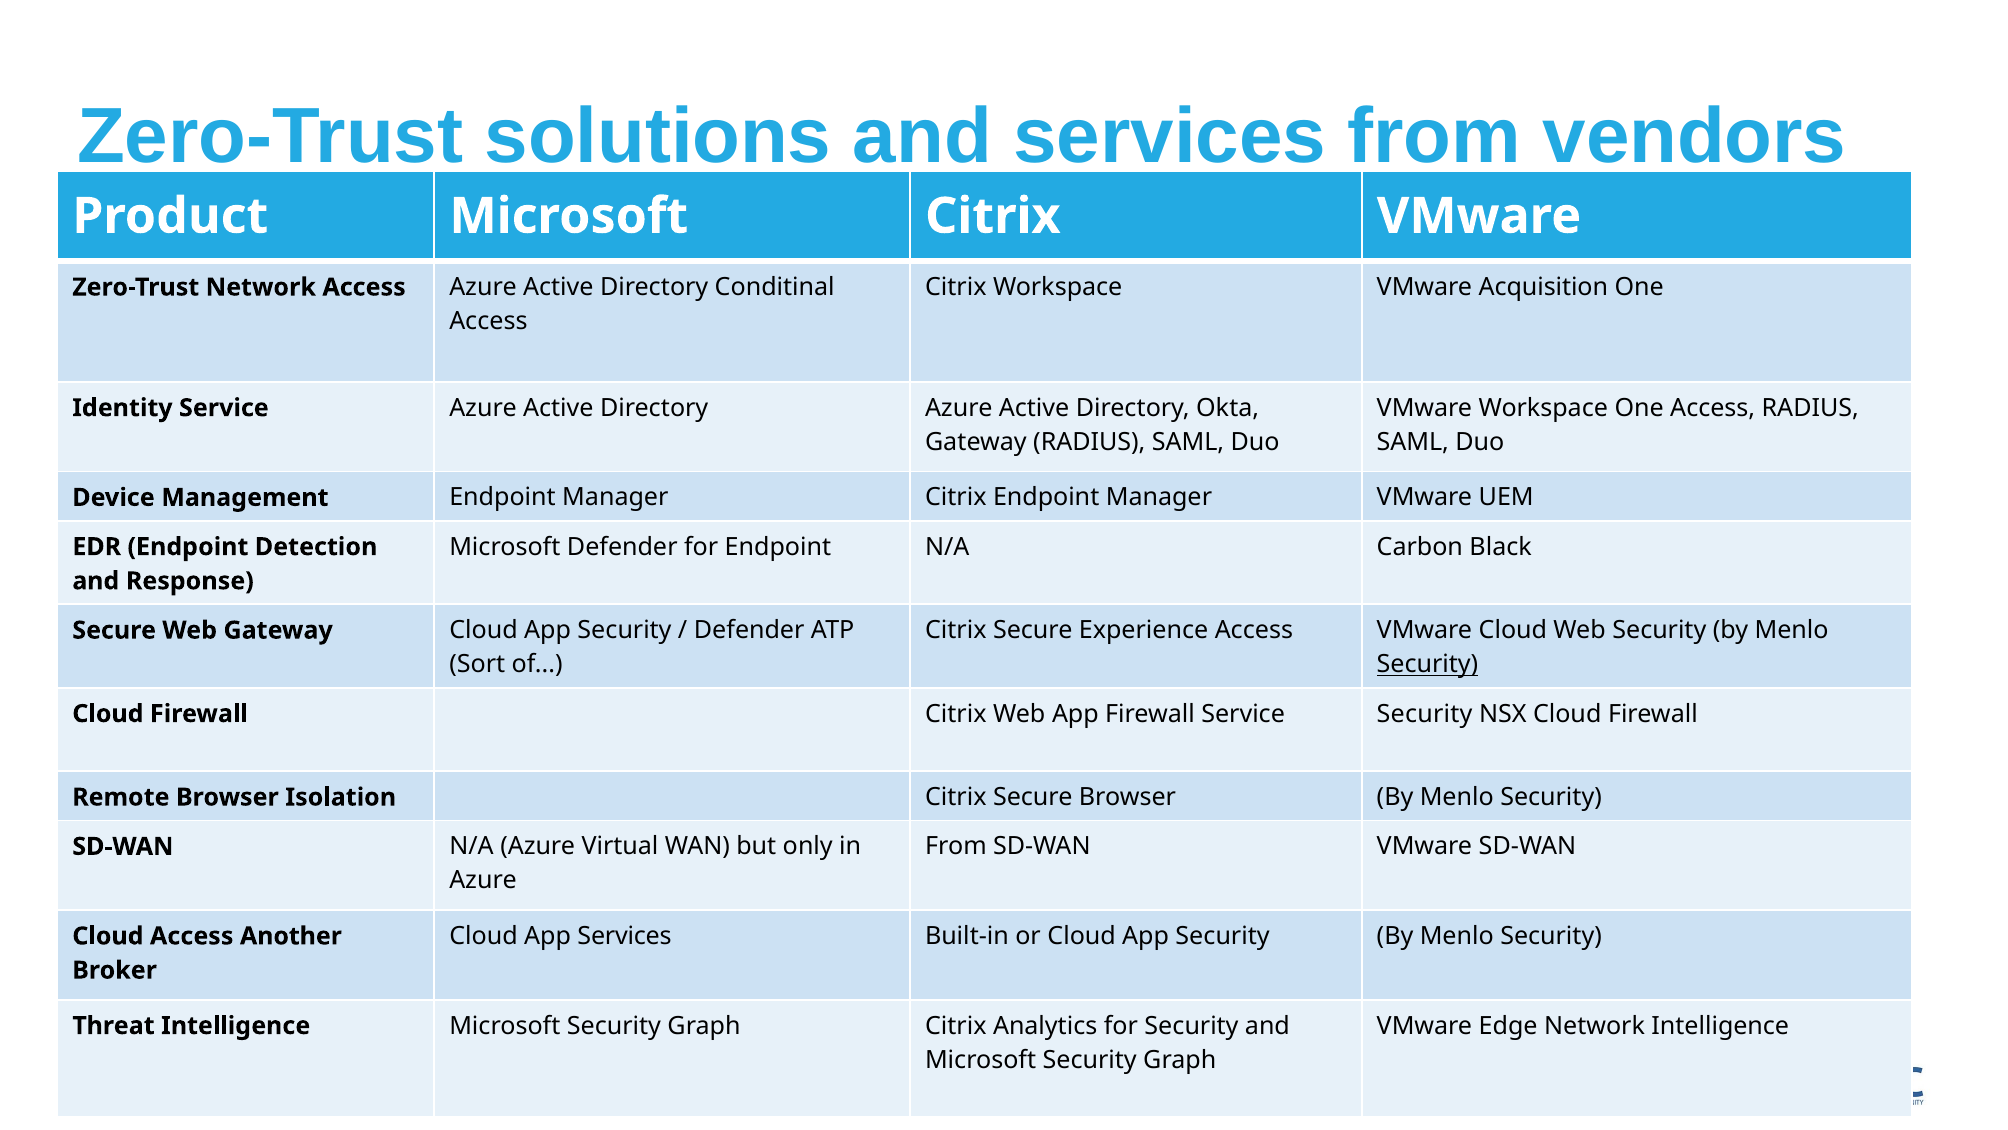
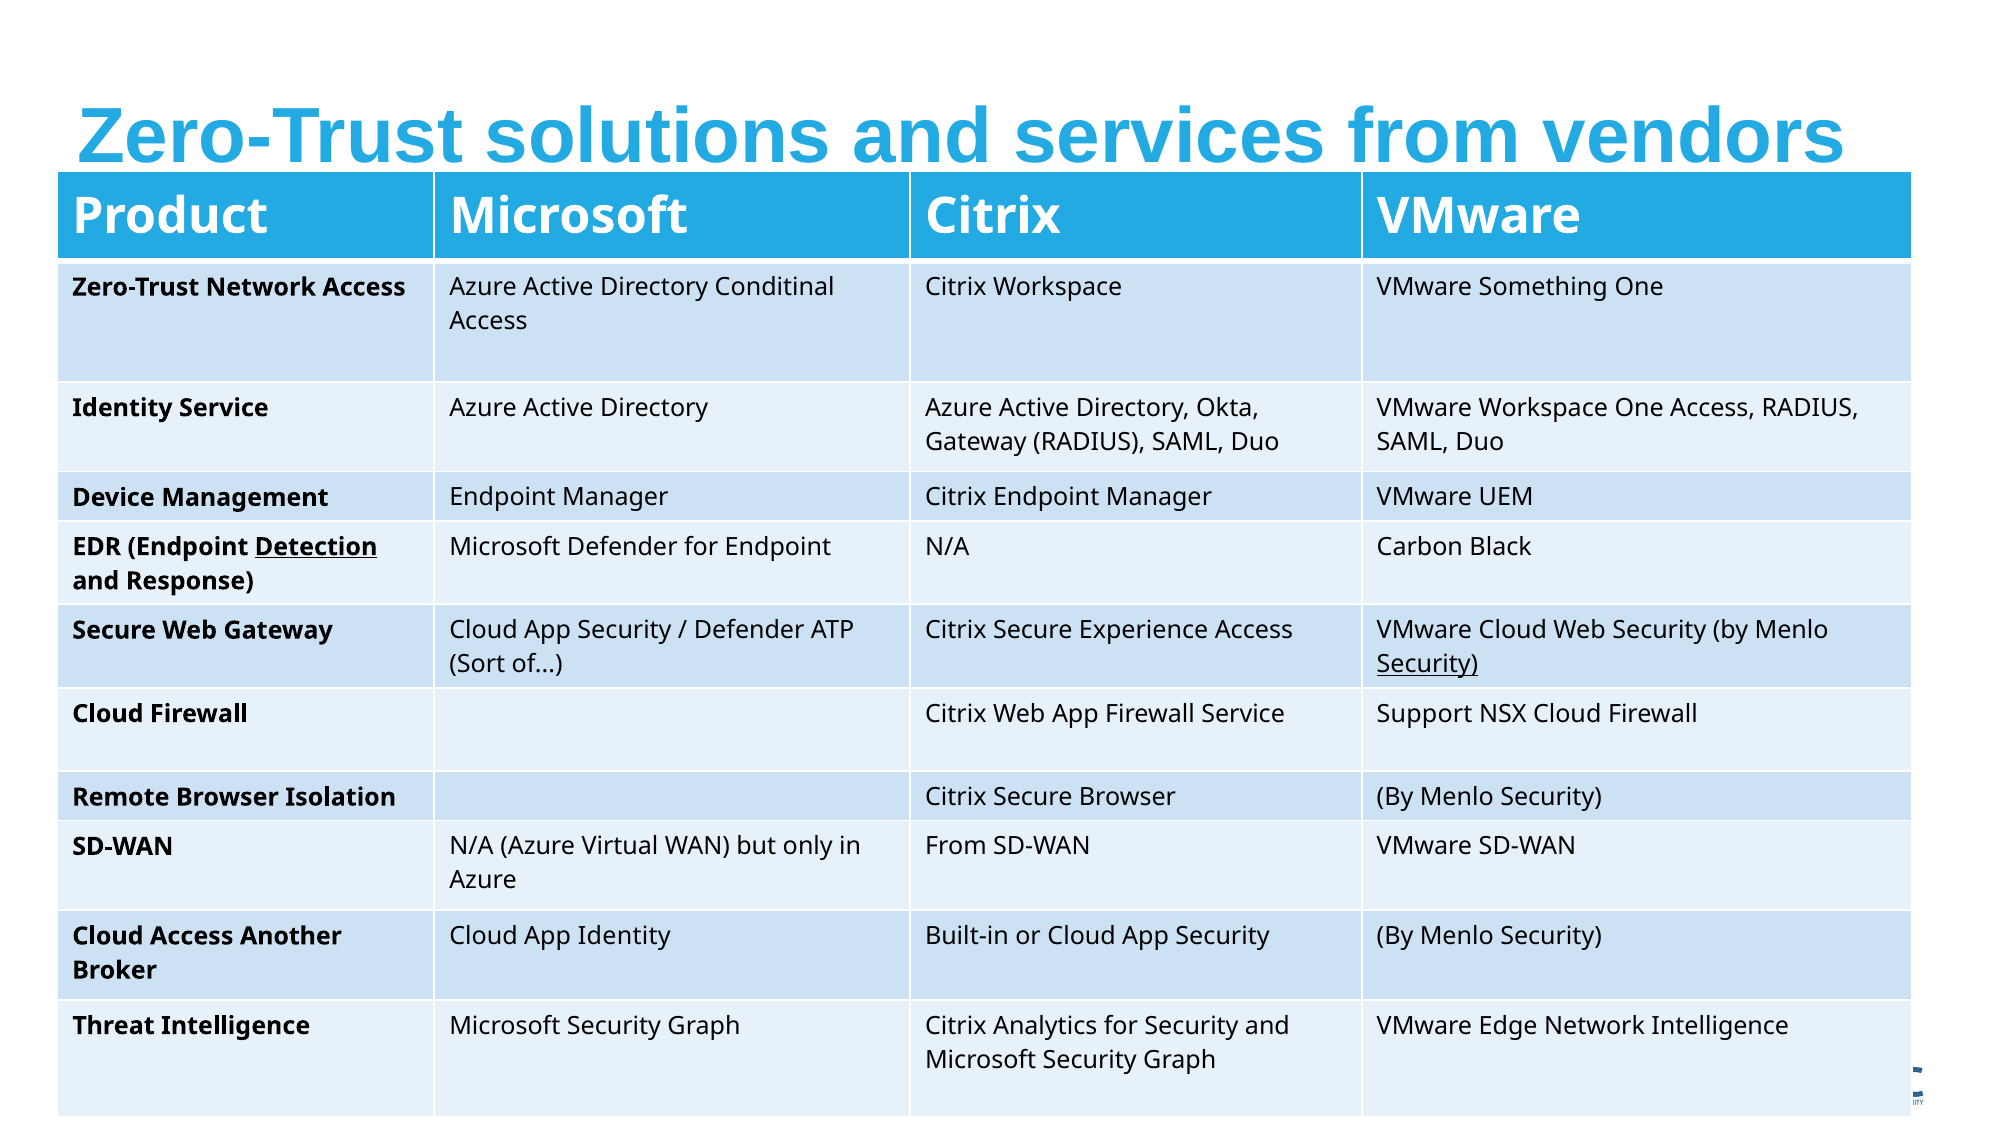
Acquisition: Acquisition -> Something
Detection underline: none -> present
Service Security: Security -> Support
App Services: Services -> Identity
